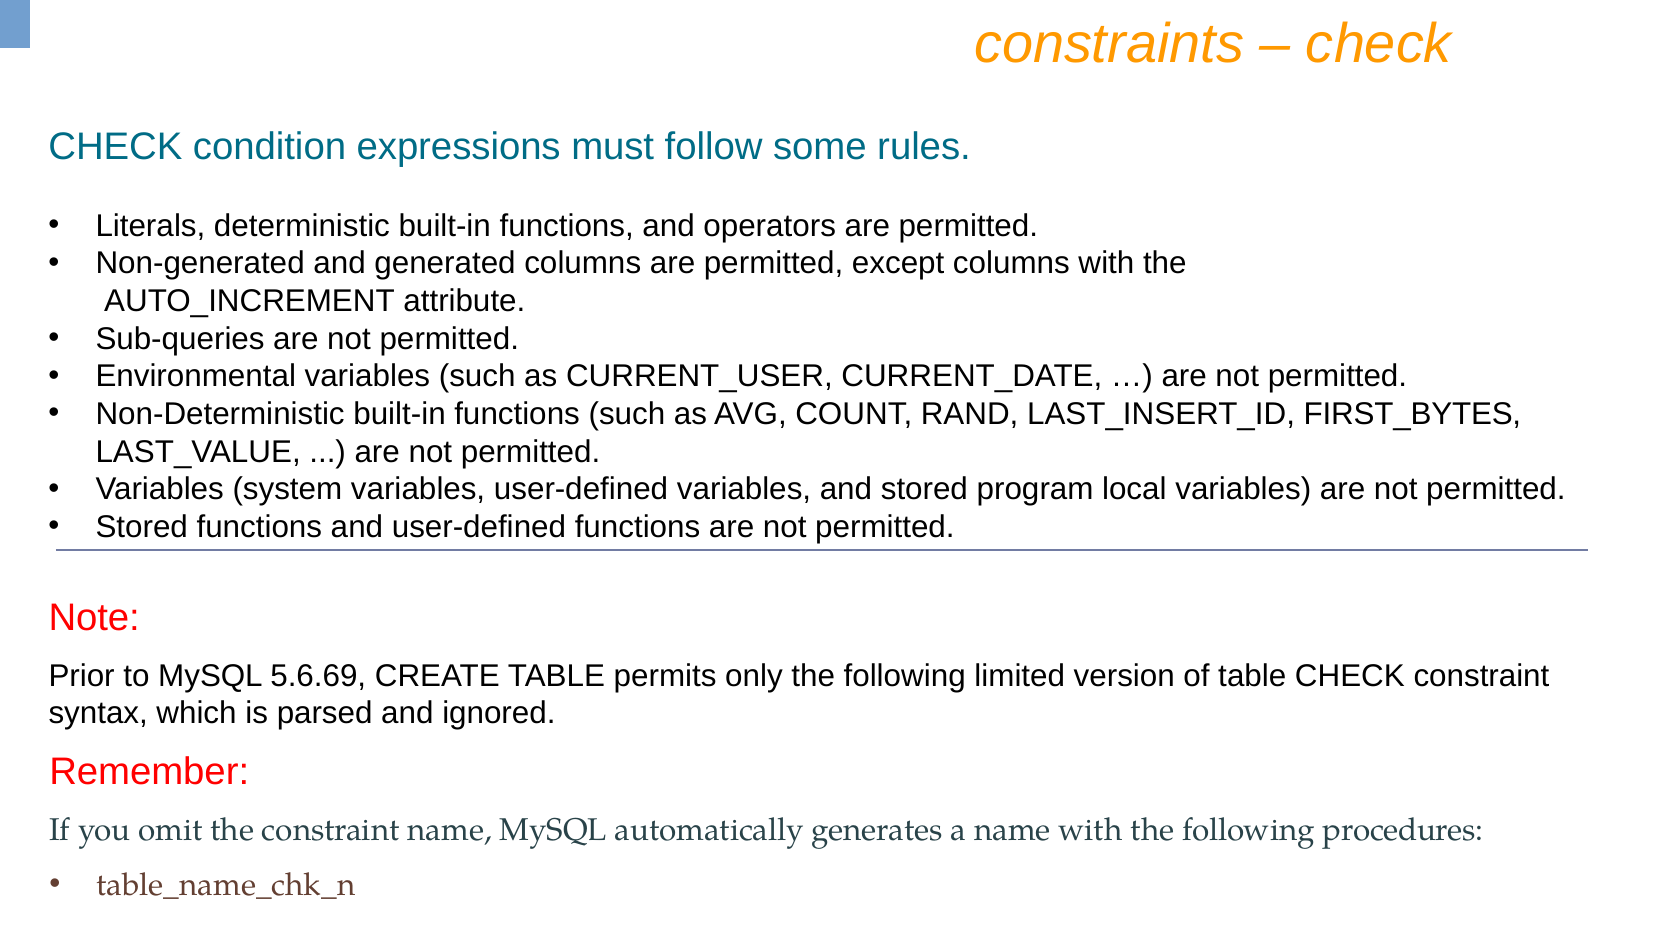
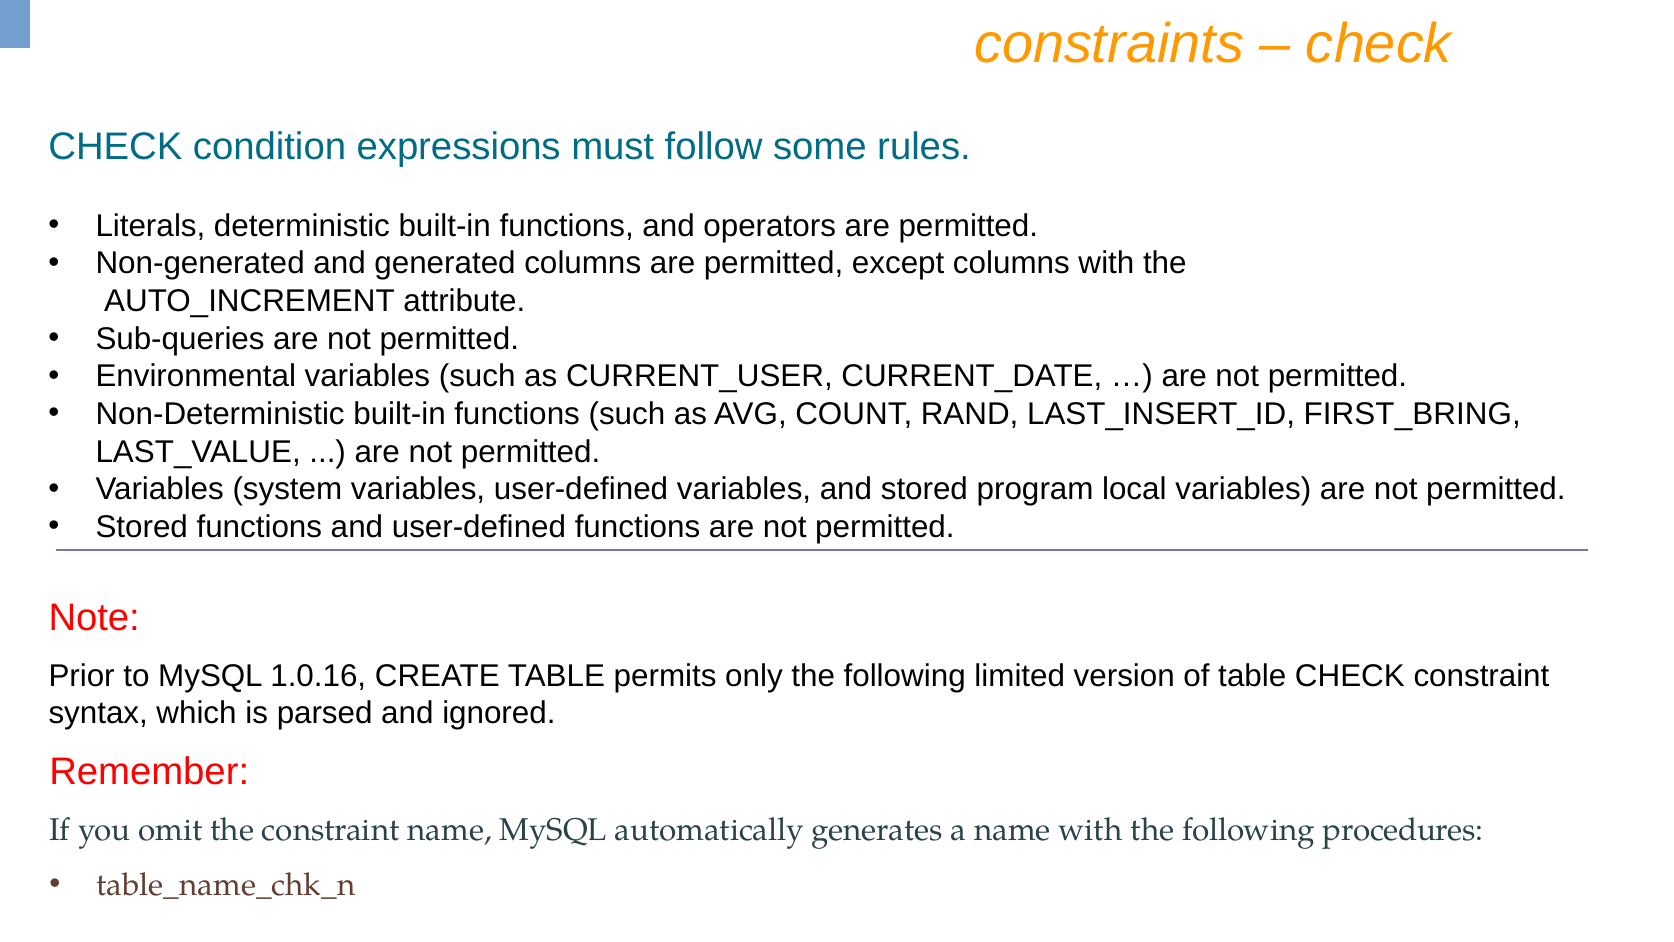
FIRST_BYTES: FIRST_BYTES -> FIRST_BRING
5.6.69: 5.6.69 -> 1.0.16
